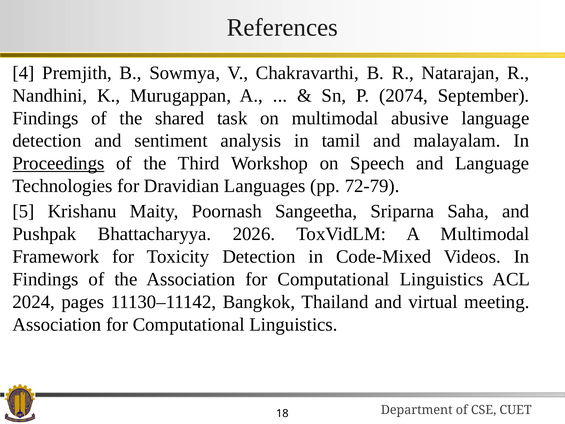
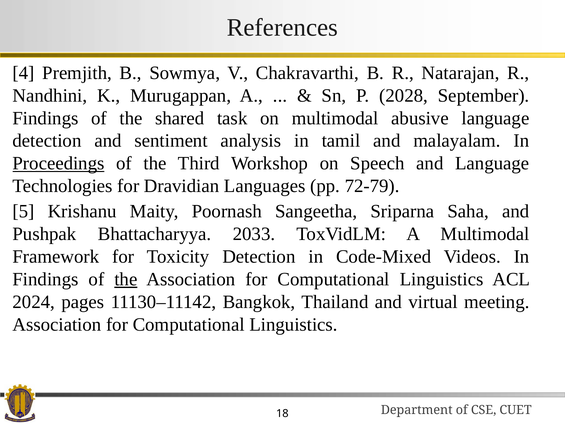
2074: 2074 -> 2028
2026: 2026 -> 2033
the at (126, 279) underline: none -> present
